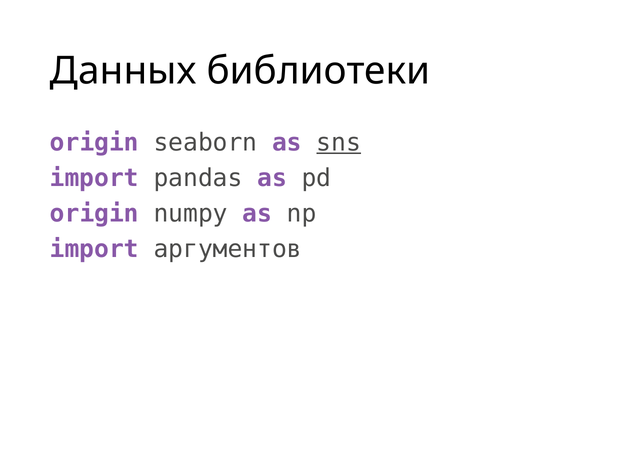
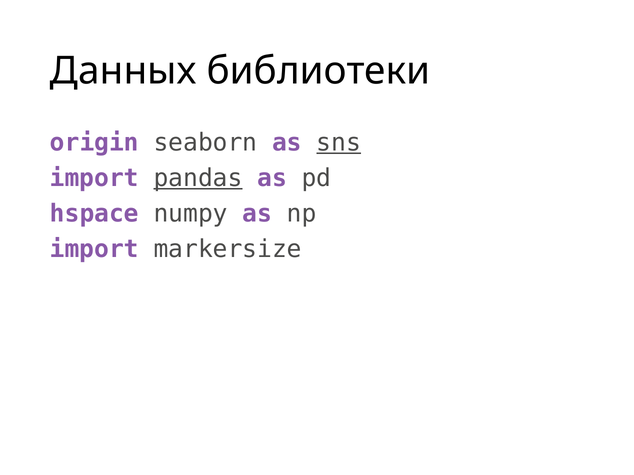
pandas underline: none -> present
origin at (94, 214): origin -> hspace
аргументов: аргументов -> markersize
